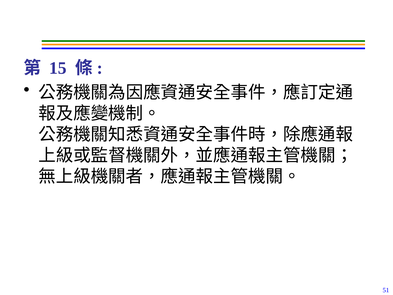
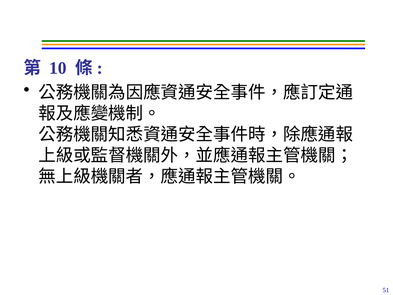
15: 15 -> 10
